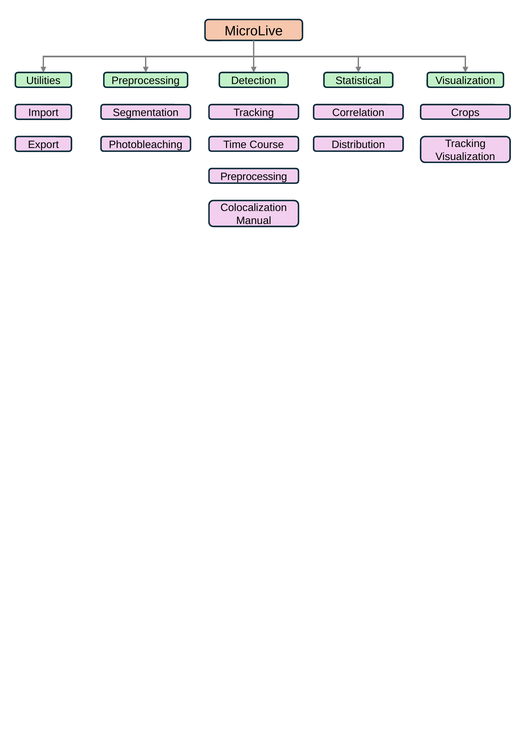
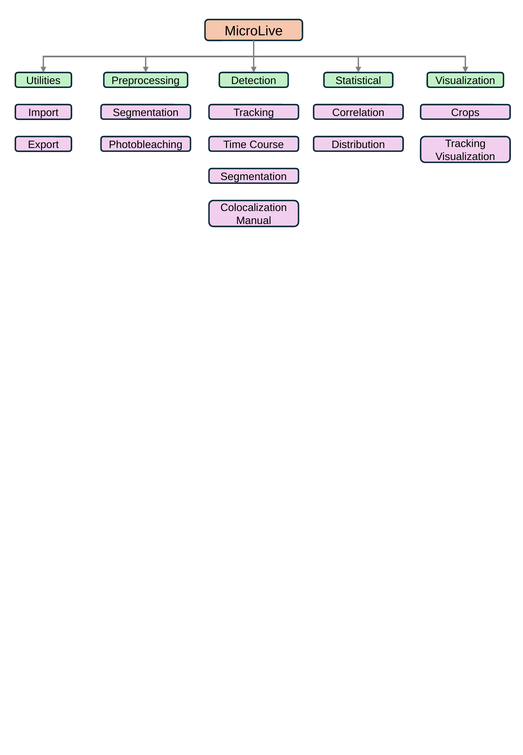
Preprocessing at (254, 177): Preprocessing -> Segmentation
